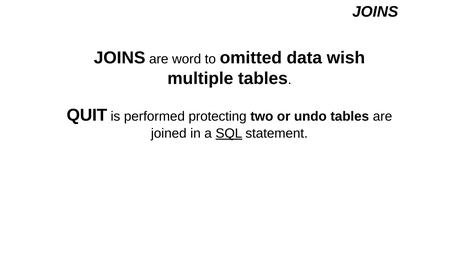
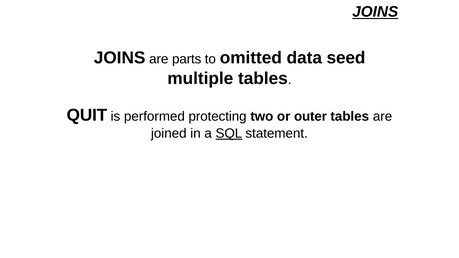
JOINS at (375, 12) underline: none -> present
word: word -> parts
wish: wish -> seed
undo: undo -> outer
